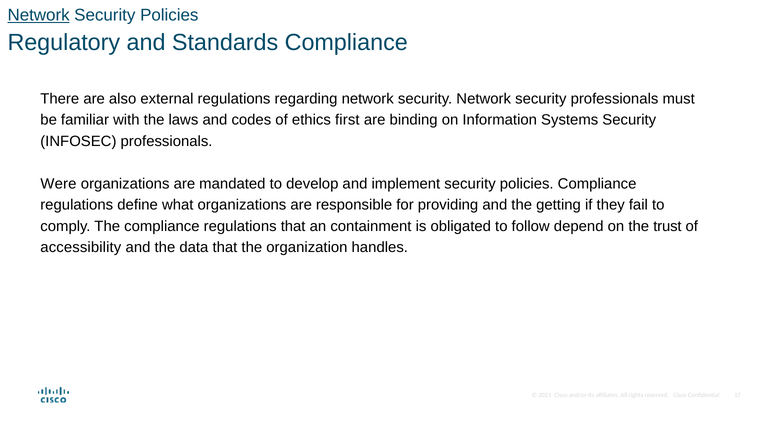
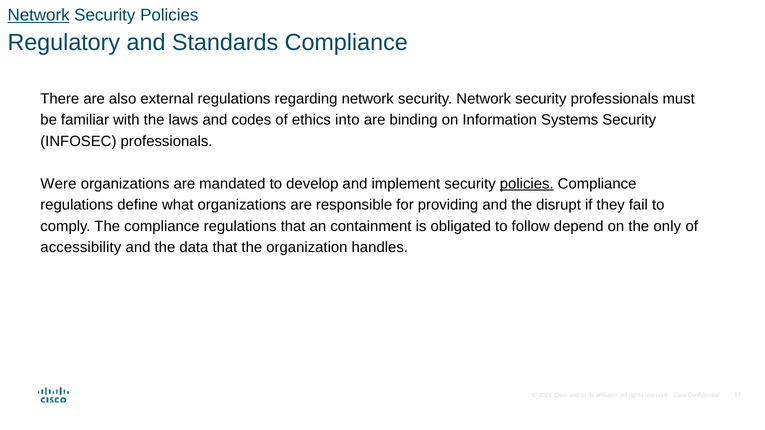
first: first -> into
policies at (527, 184) underline: none -> present
getting: getting -> disrupt
trust: trust -> only
